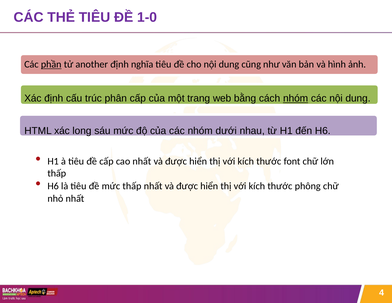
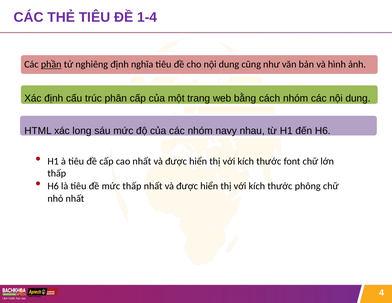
1-0: 1-0 -> 1-4
another: another -> nghiêng
nhóm at (296, 98) underline: present -> none
dưới: dưới -> navy
